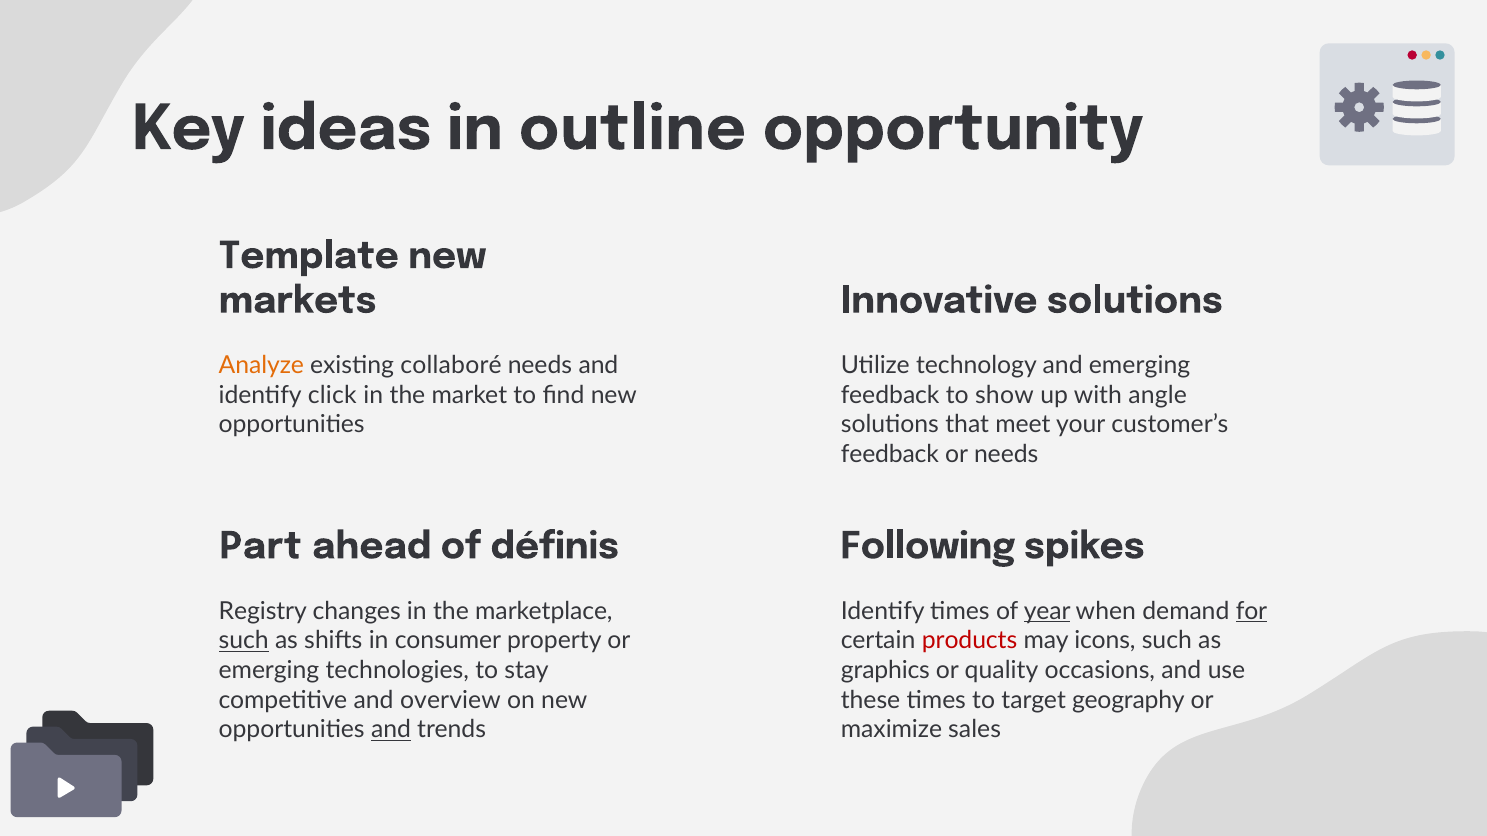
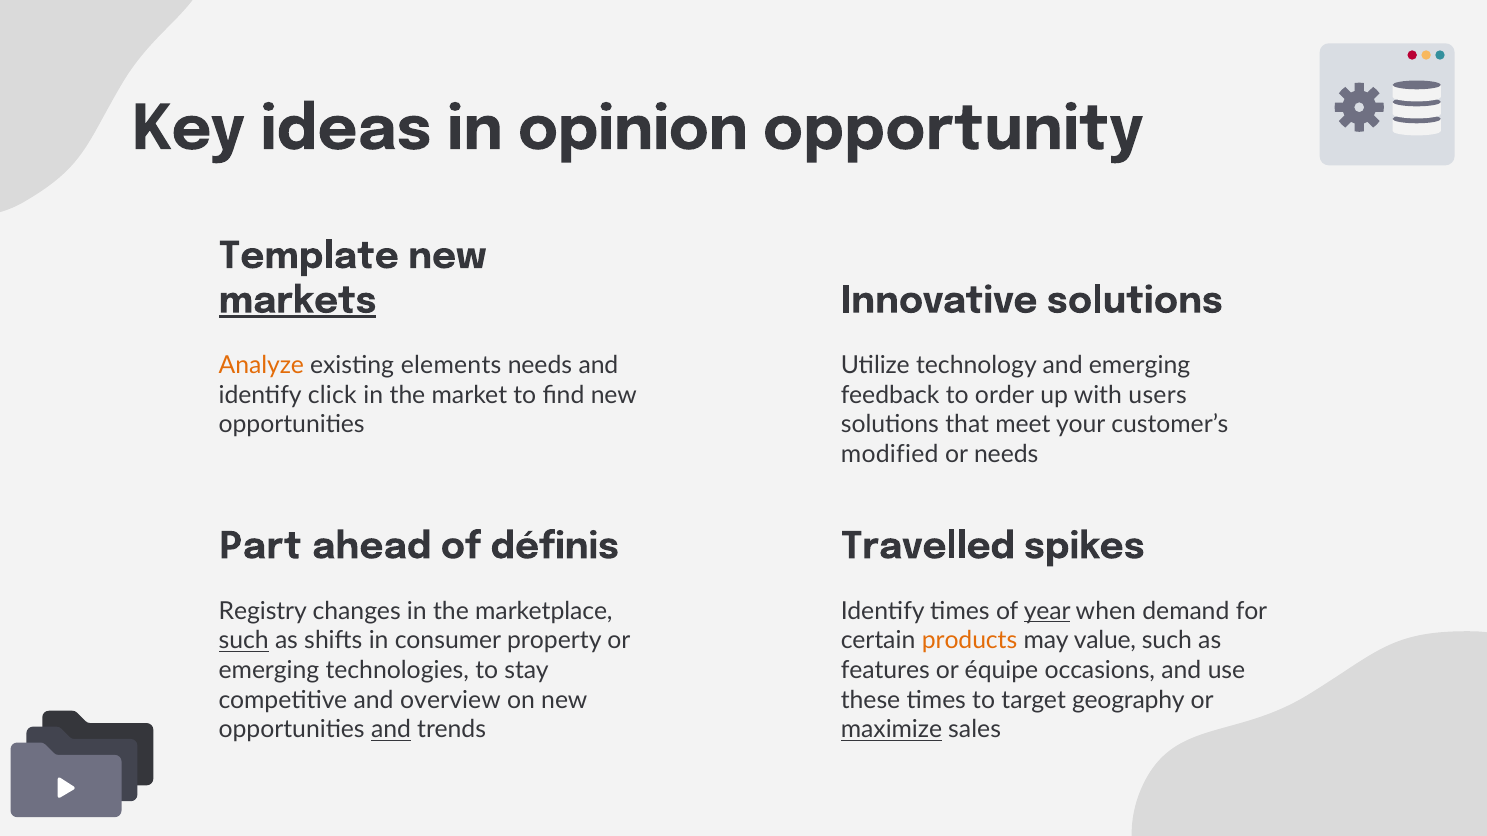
outline: outline -> opinion
markets underline: none -> present
collaboré: collaboré -> elements
show: show -> order
angle: angle -> users
feedback at (890, 455): feedback -> modified
Following: Following -> Travelled
for underline: present -> none
products colour: red -> orange
icons: icons -> value
graphics: graphics -> features
quality: quality -> équipe
maximize underline: none -> present
